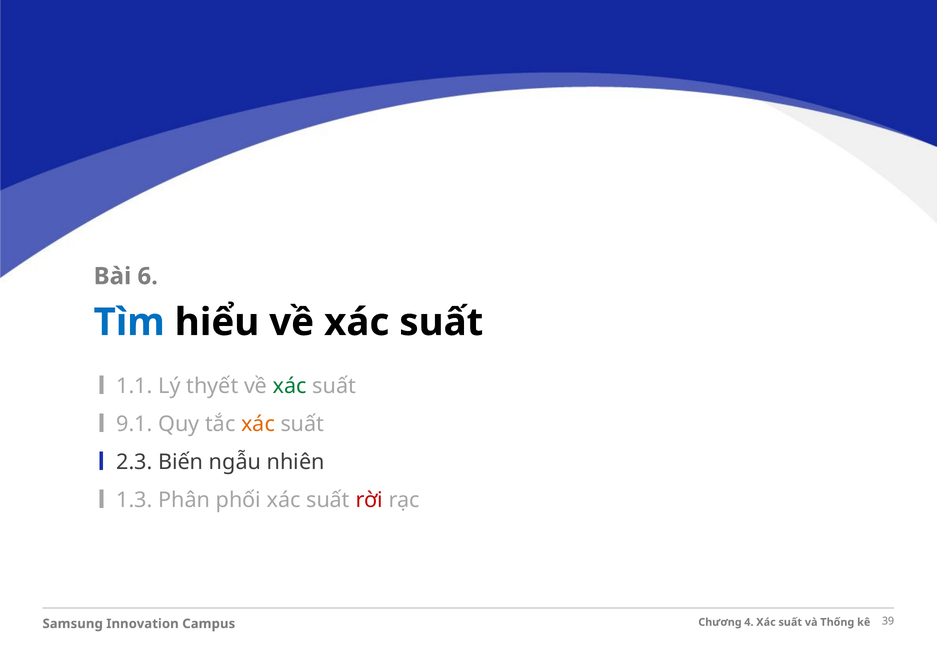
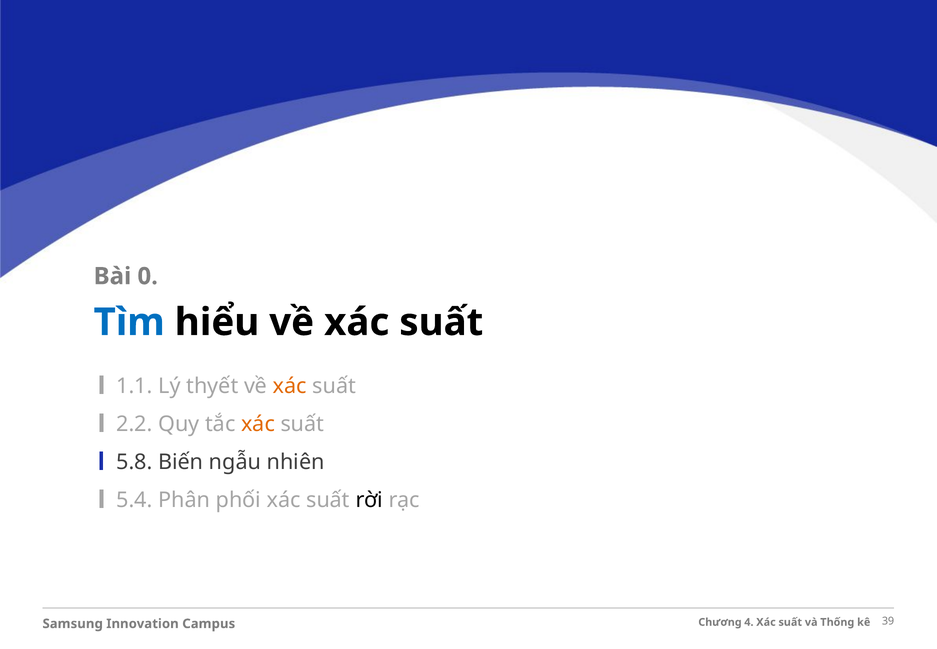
6: 6 -> 0
xác at (290, 386) colour: green -> orange
9.1: 9.1 -> 2.2
2.3: 2.3 -> 5.8
1.3: 1.3 -> 5.4
rời colour: red -> black
